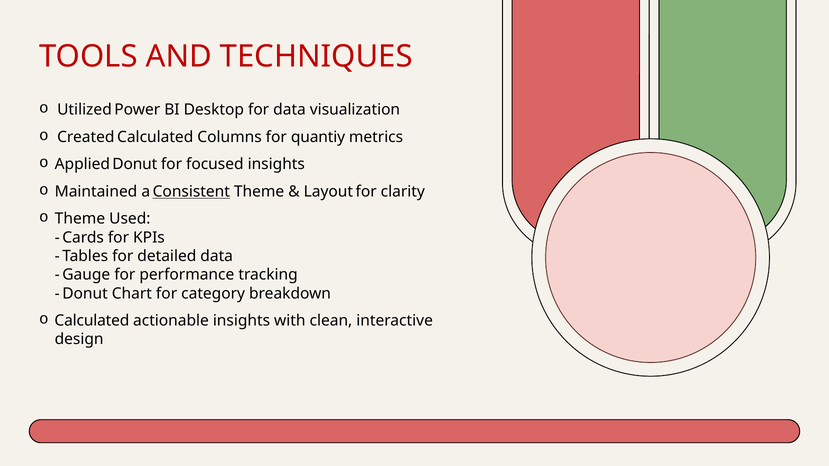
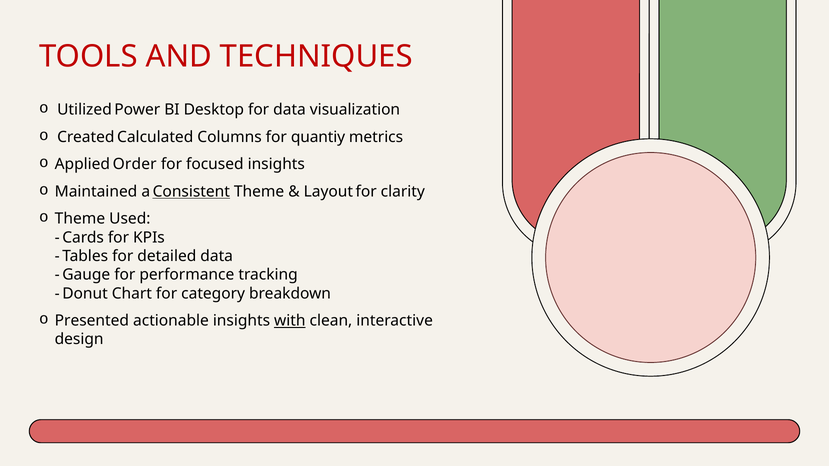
Applied Donut: Donut -> Order
Calculated at (92, 321): Calculated -> Presented
with underline: none -> present
